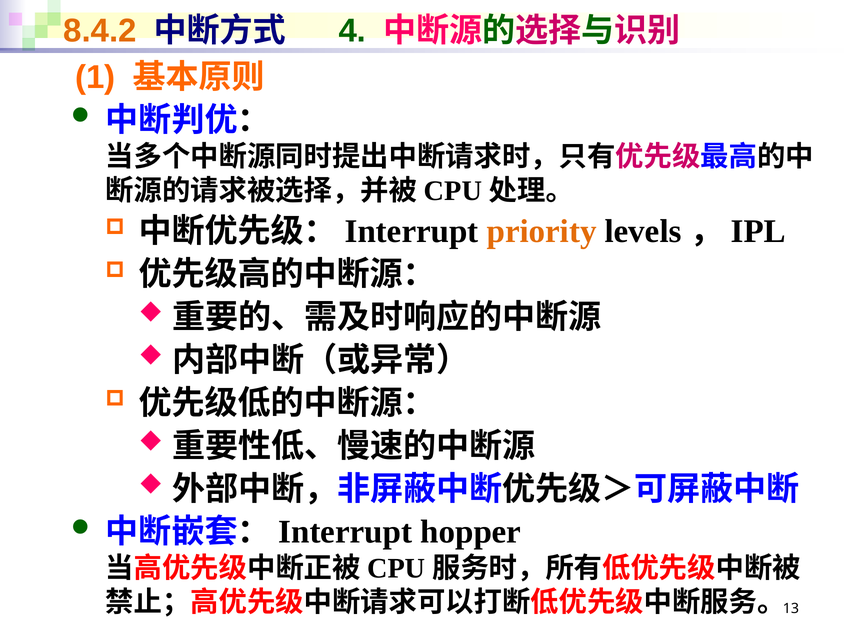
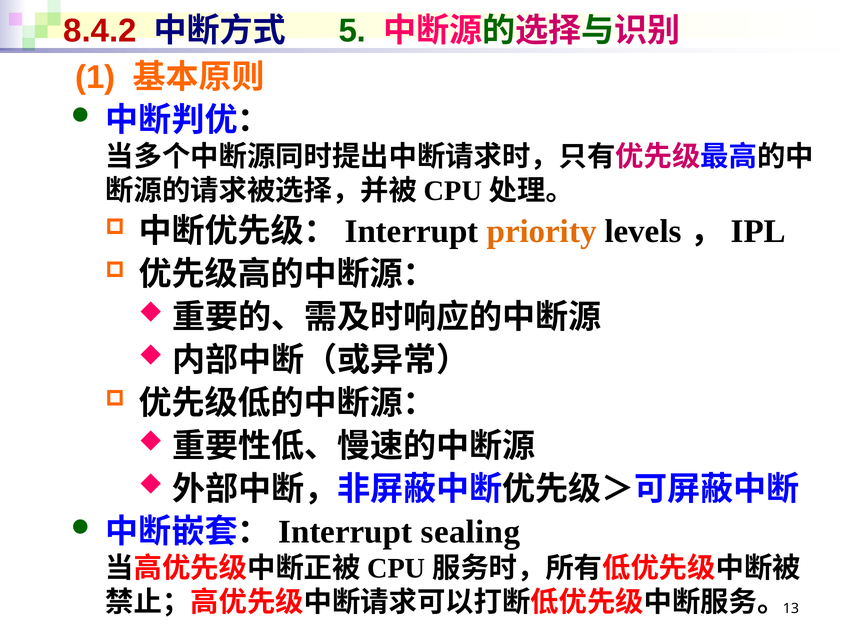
8.4.2 colour: orange -> red
4: 4 -> 5
hopper: hopper -> sealing
